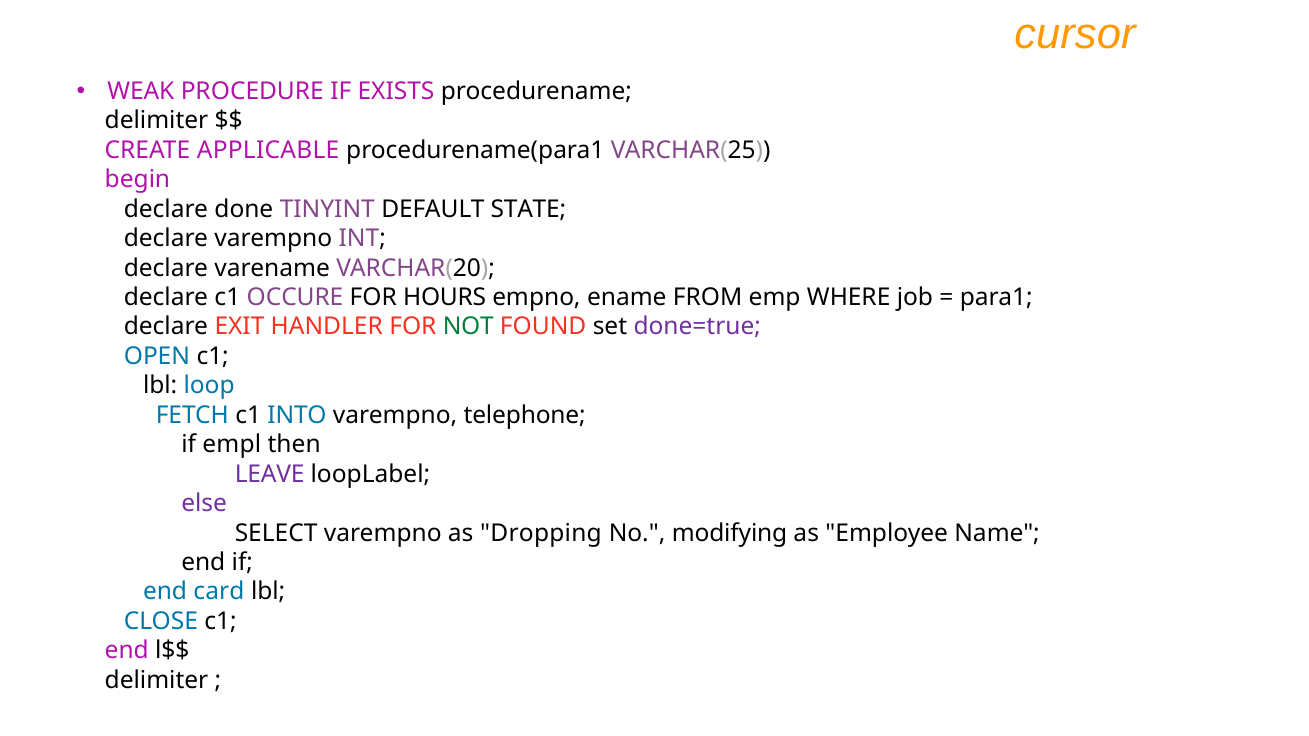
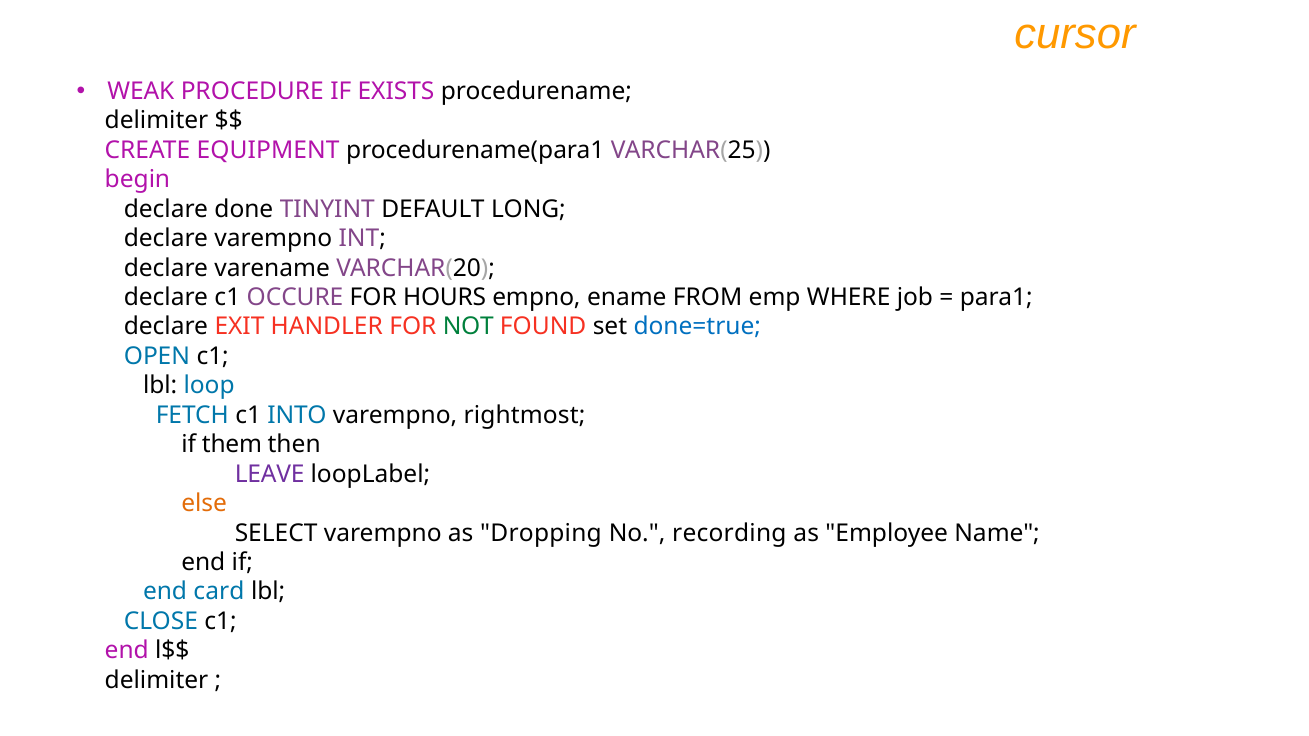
APPLICABLE: APPLICABLE -> EQUIPMENT
STATE: STATE -> LONG
done=true colour: purple -> blue
telephone: telephone -> rightmost
empl: empl -> them
else colour: purple -> orange
modifying: modifying -> recording
